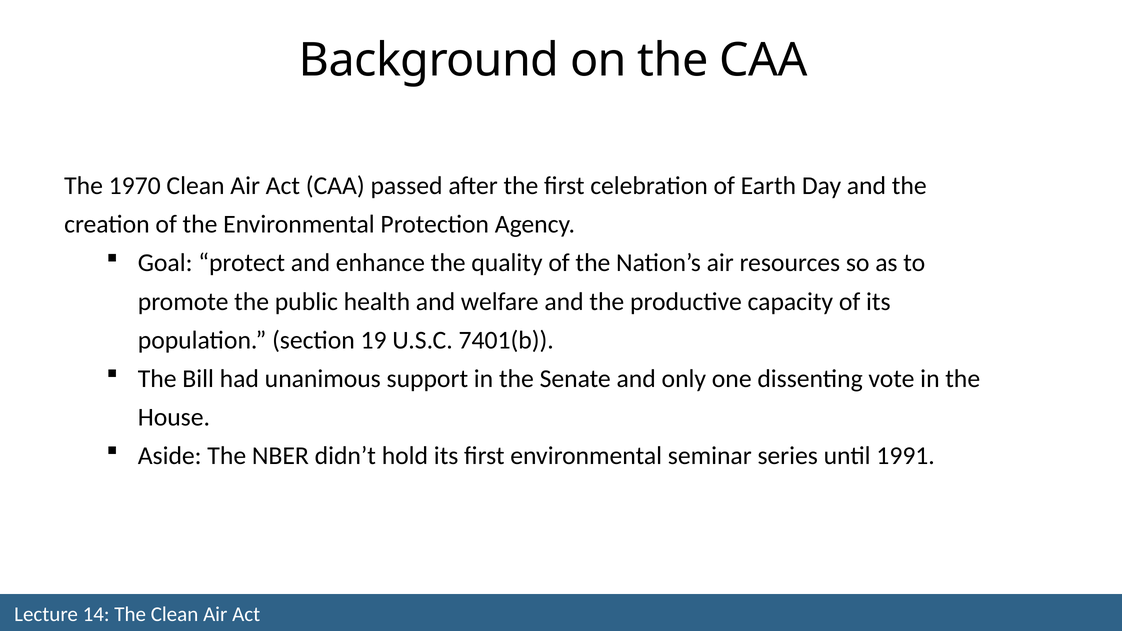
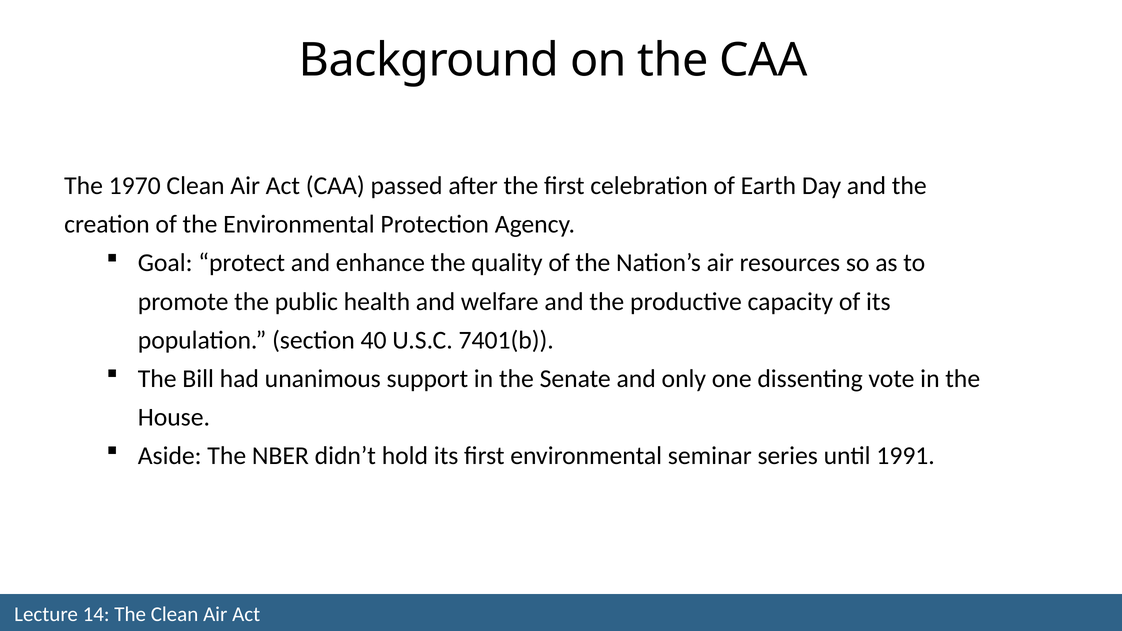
19: 19 -> 40
